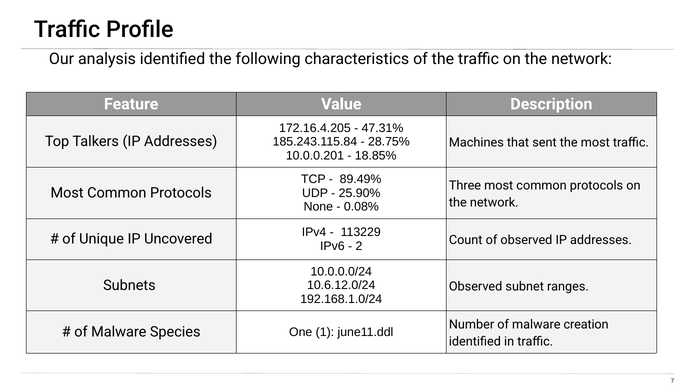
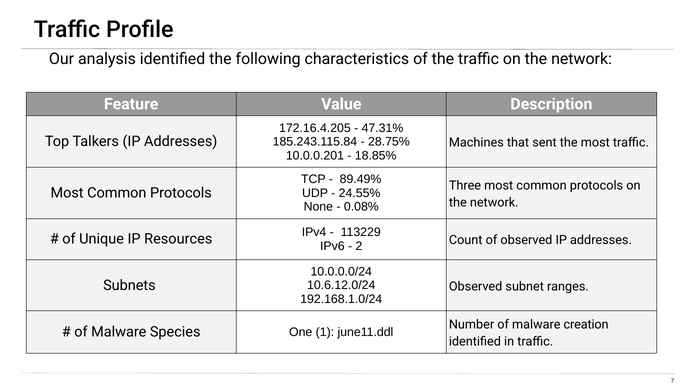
25.90%: 25.90% -> 24.55%
Uncovered: Uncovered -> Resources
